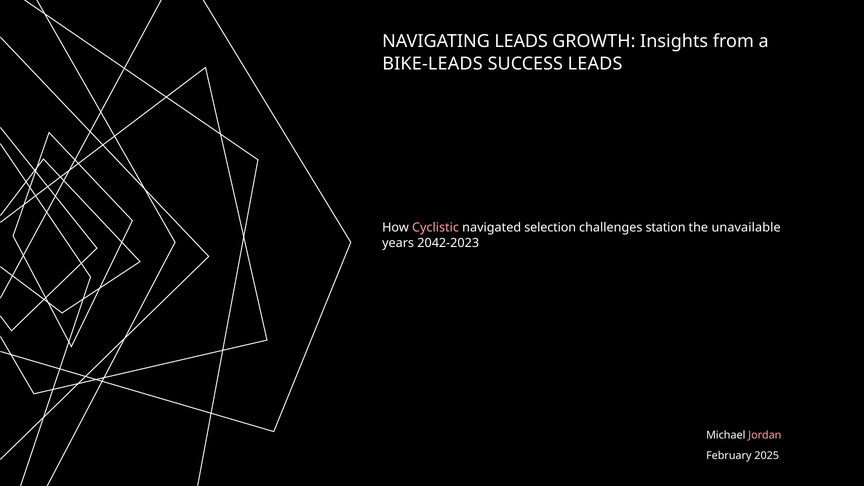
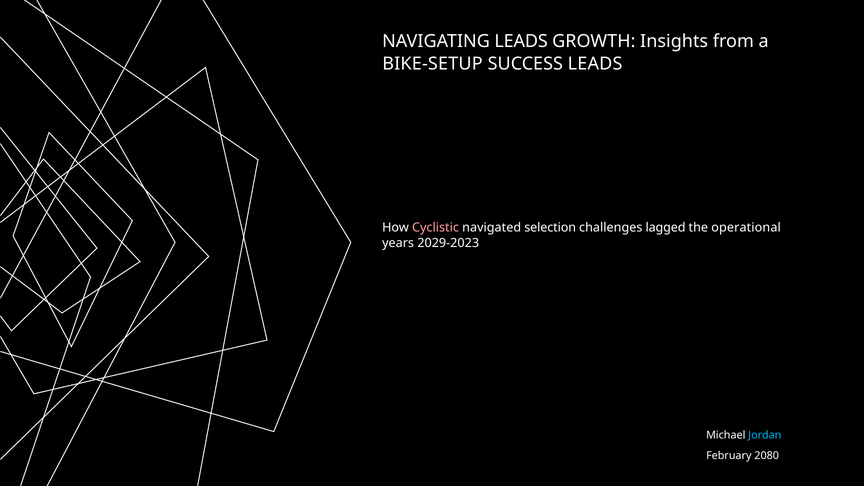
BIKE-LEADS: BIKE-LEADS -> BIKE-SETUP
station: station -> lagged
unavailable: unavailable -> operational
2042-2023: 2042-2023 -> 2029-2023
Jordan colour: pink -> light blue
2025: 2025 -> 2080
